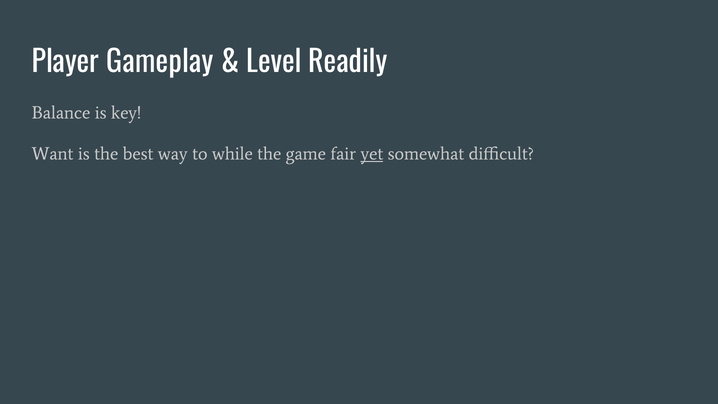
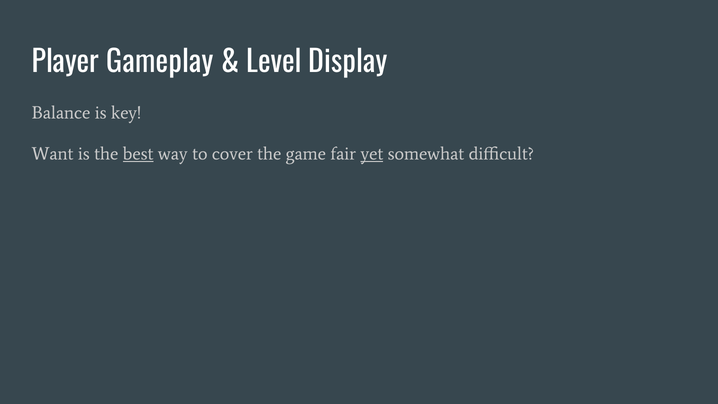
Readily: Readily -> Display
best underline: none -> present
while: while -> cover
